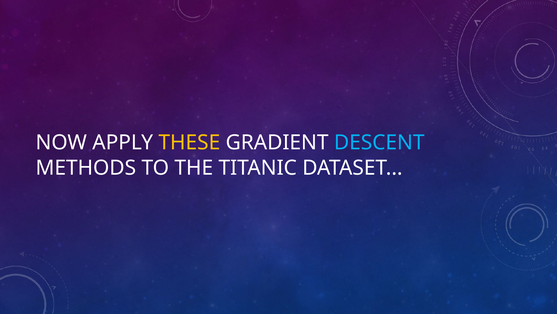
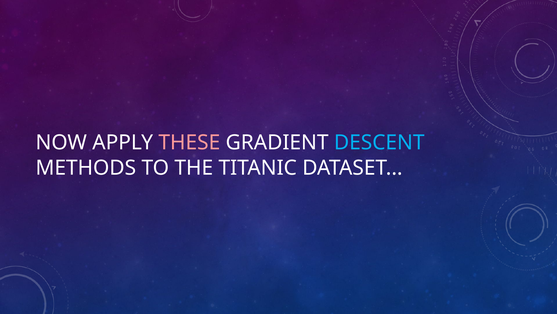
THESE colour: yellow -> pink
